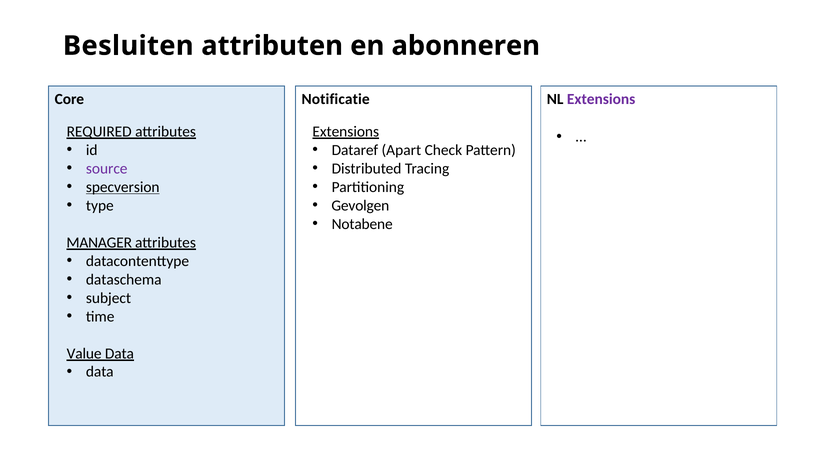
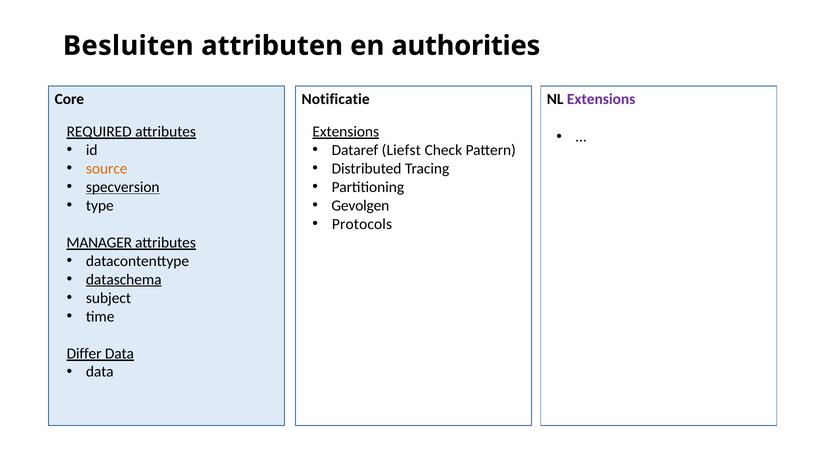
abonneren: abonneren -> authorities
Apart: Apart -> Liefst
source colour: purple -> orange
Notabene: Notabene -> Protocols
dataschema underline: none -> present
Value: Value -> Differ
